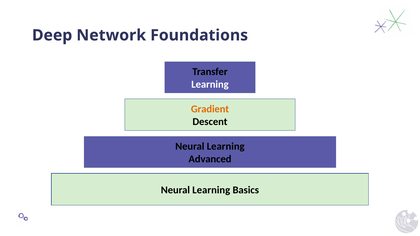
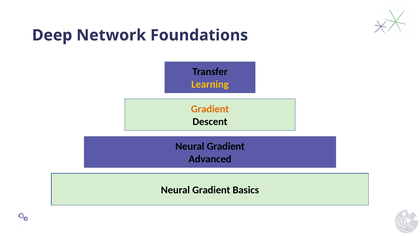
Learning at (210, 84) colour: white -> yellow
Learning at (226, 147): Learning -> Gradient
Learning at (211, 190): Learning -> Gradient
